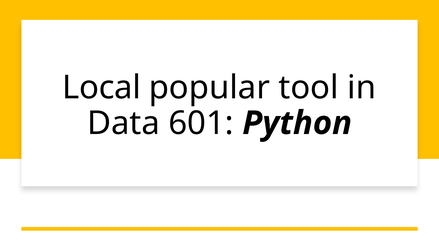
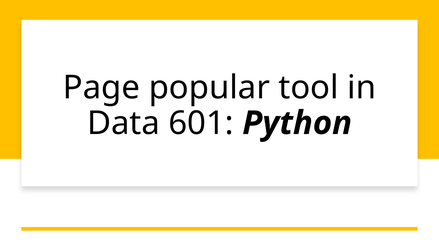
Local: Local -> Page
